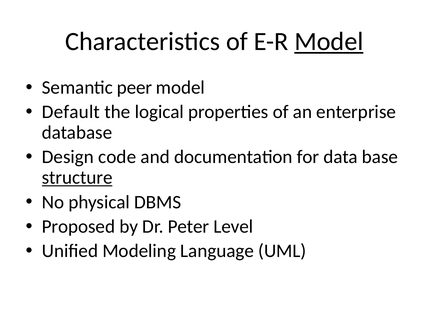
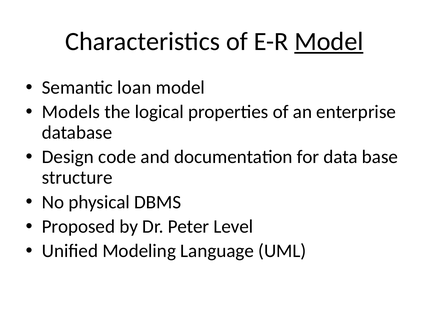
peer: peer -> loan
Default: Default -> Models
structure underline: present -> none
